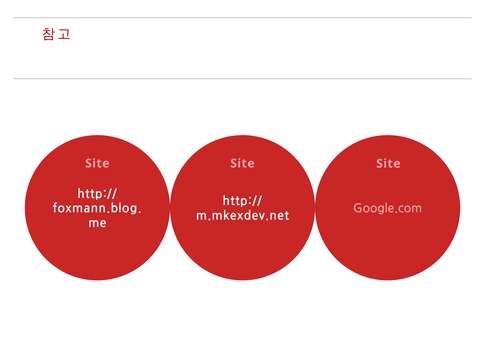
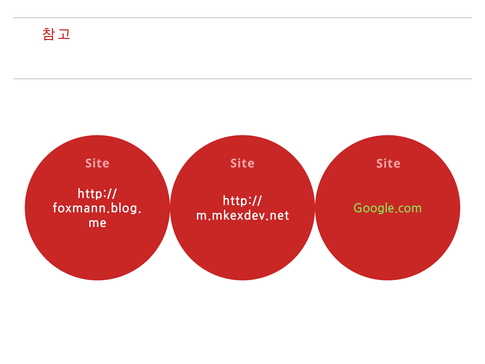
Google.com colour: pink -> light green
